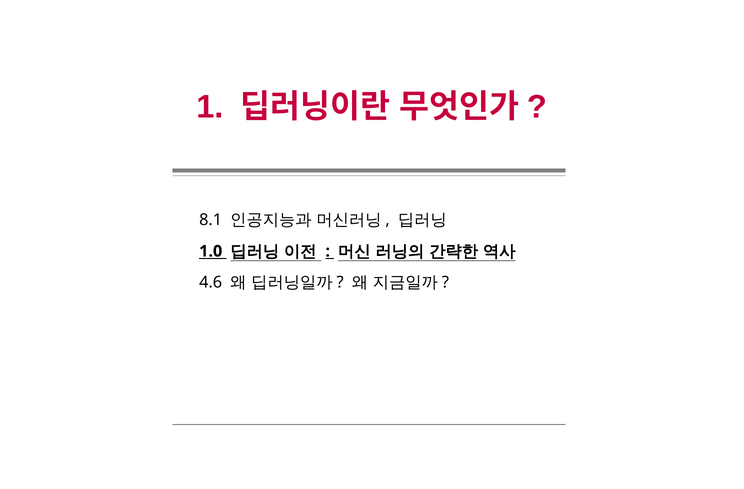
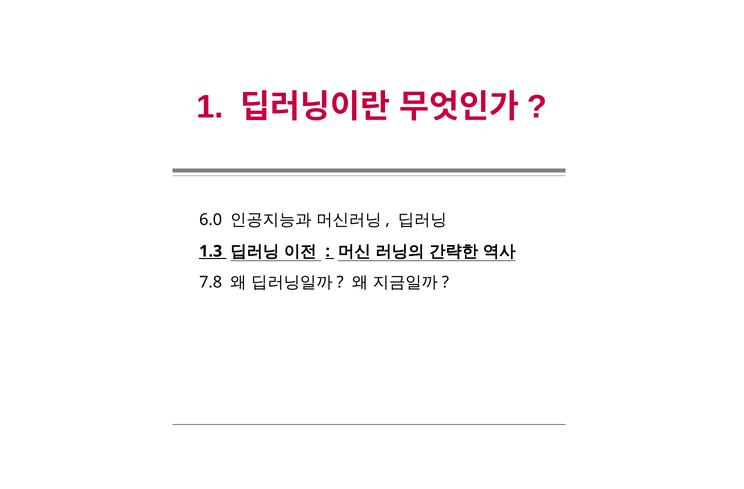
8.1: 8.1 -> 6.0
1.0: 1.0 -> 1.3
4.6: 4.6 -> 7.8
